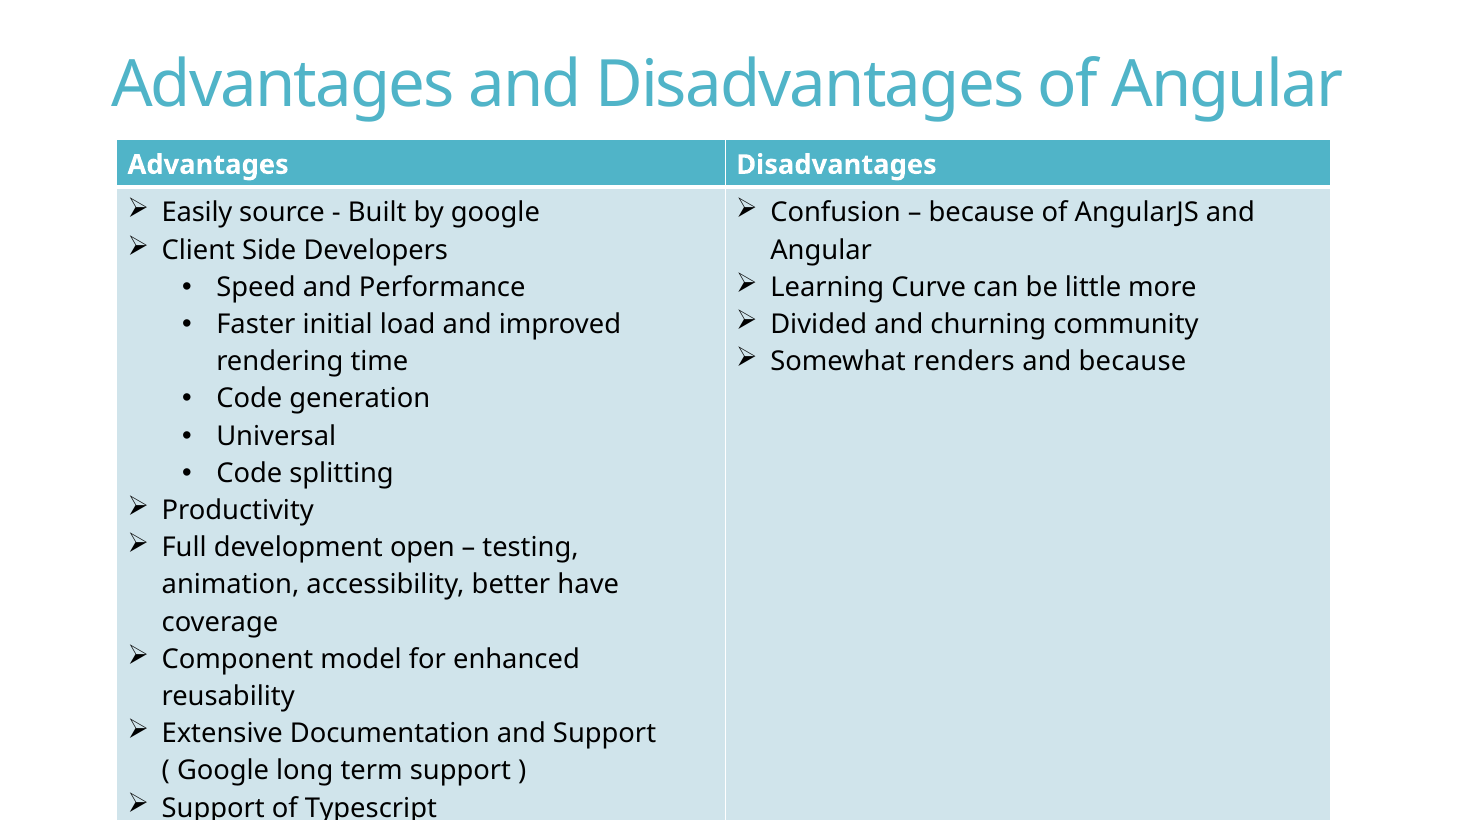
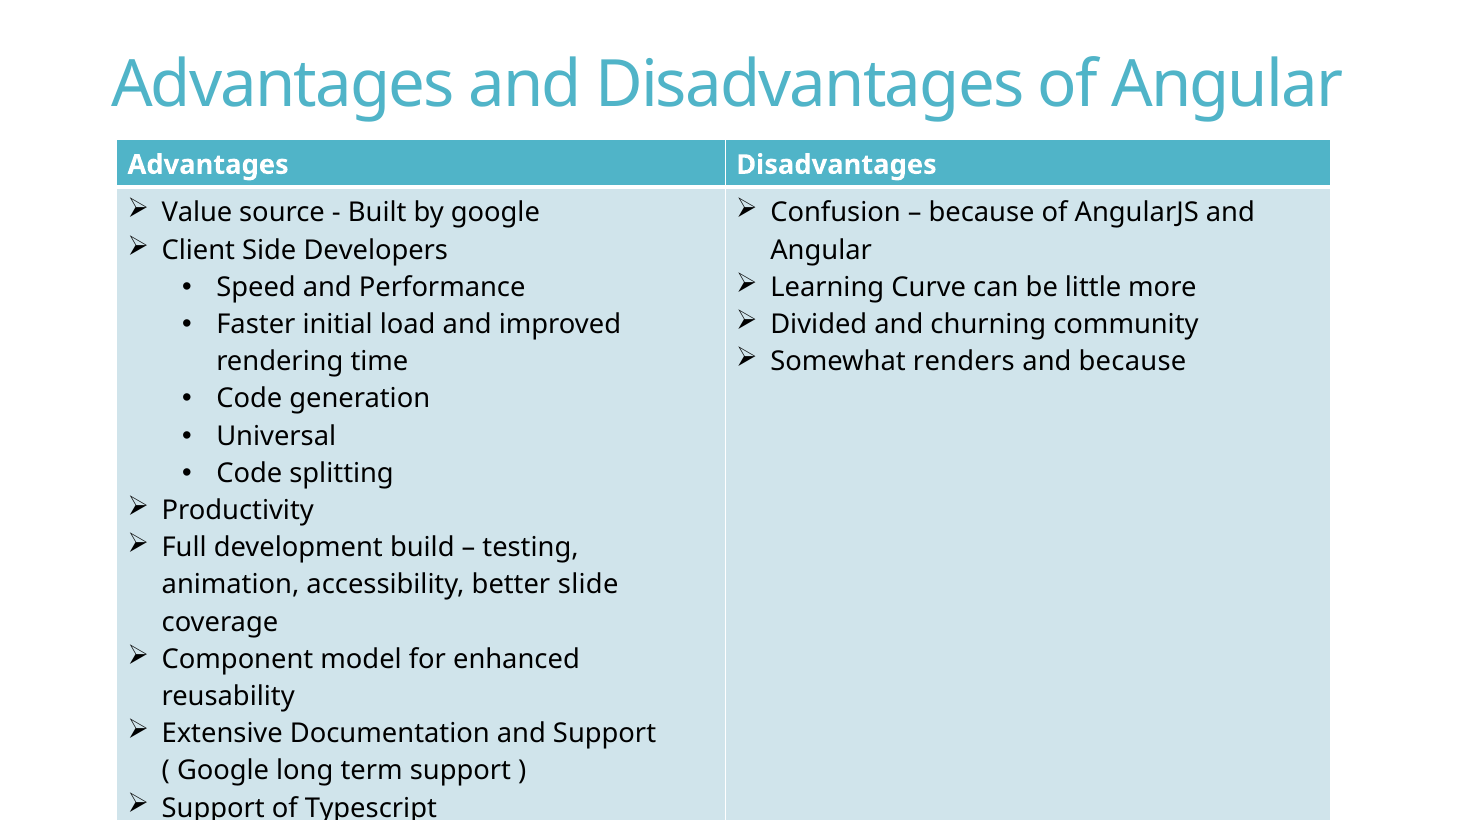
Easily: Easily -> Value
open: open -> build
have: have -> slide
